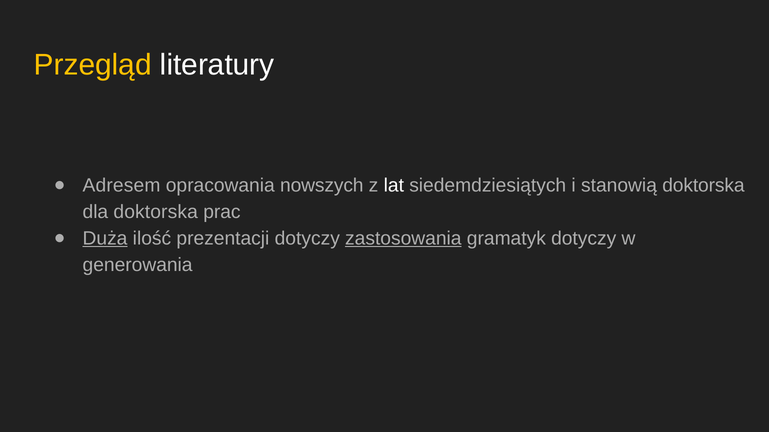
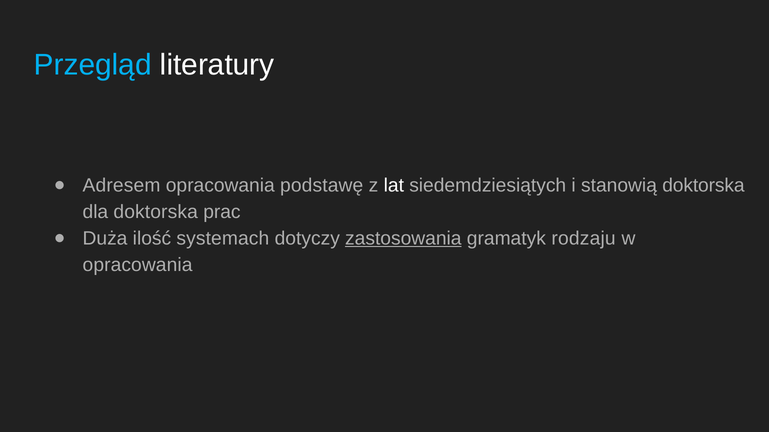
Przegląd colour: yellow -> light blue
nowszych: nowszych -> podstawę
Duża underline: present -> none
prezentacji: prezentacji -> systemach
gramatyk dotyczy: dotyczy -> rodzaju
generowania at (138, 265): generowania -> opracowania
